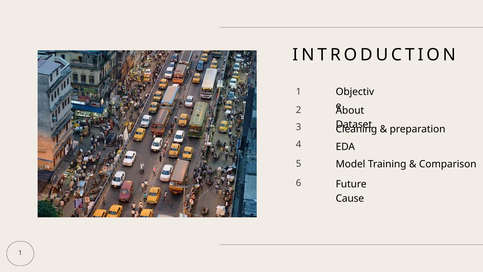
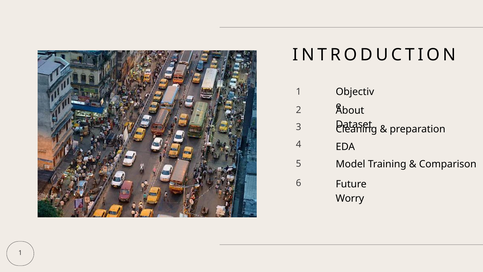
Cause: Cause -> Worry
